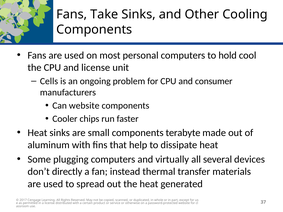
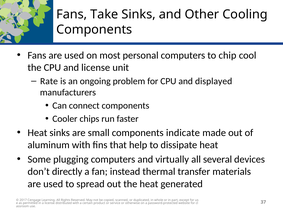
hold: hold -> chip
Cells: Cells -> Rate
consumer: consumer -> displayed
Can website: website -> connect
terabyte: terabyte -> indicate
